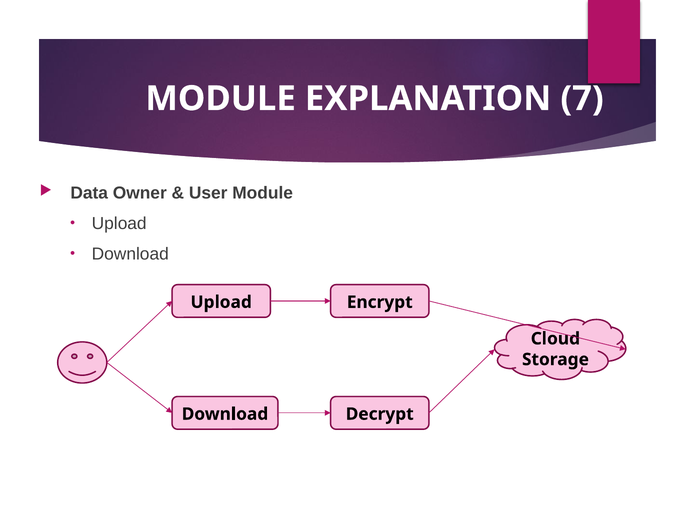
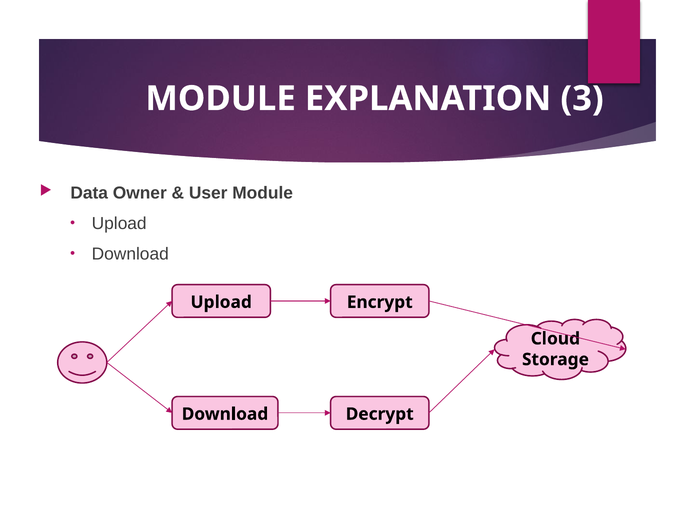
7: 7 -> 3
